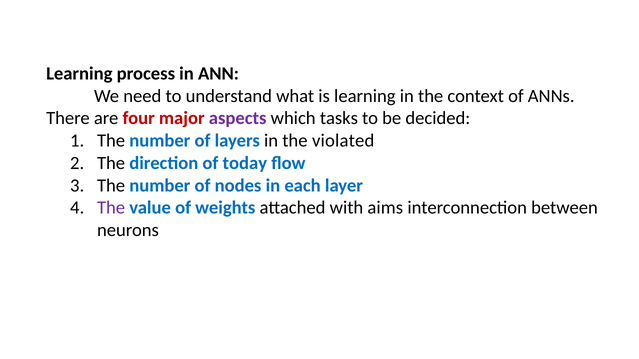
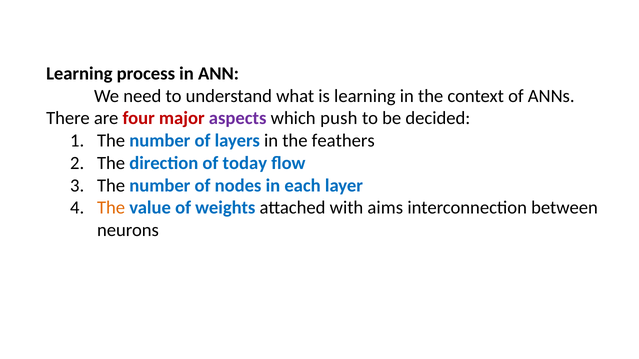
tasks: tasks -> push
violated: violated -> feathers
The at (111, 208) colour: purple -> orange
